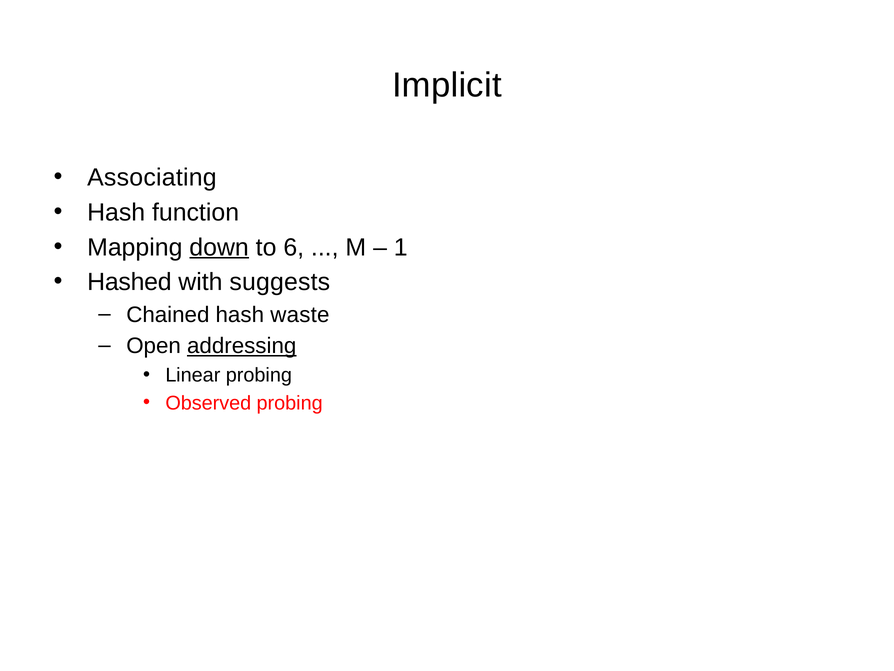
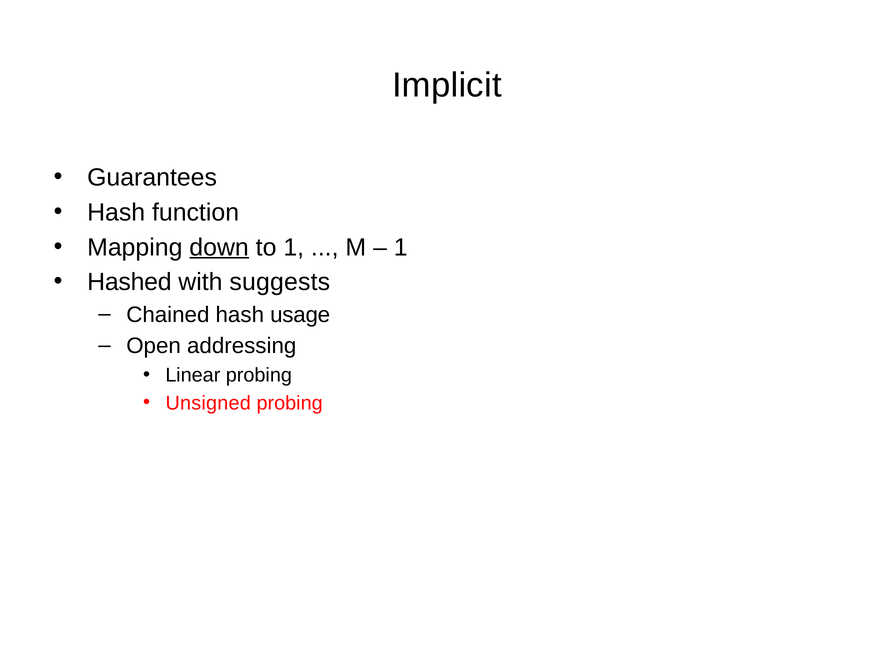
Associating: Associating -> Guarantees
to 6: 6 -> 1
waste: waste -> usage
addressing underline: present -> none
Observed: Observed -> Unsigned
